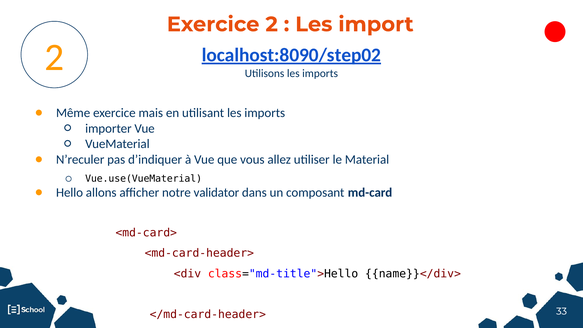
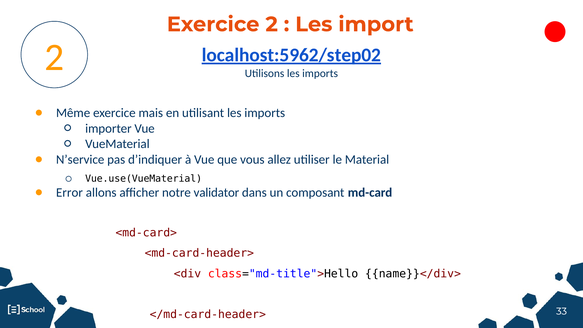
localhost:8090/step02: localhost:8090/step02 -> localhost:5962/step02
N’reculer: N’reculer -> N’service
Hello: Hello -> Error
